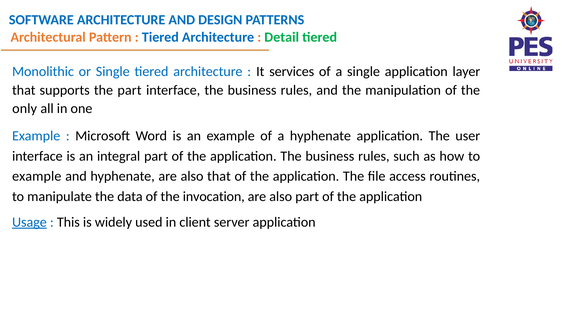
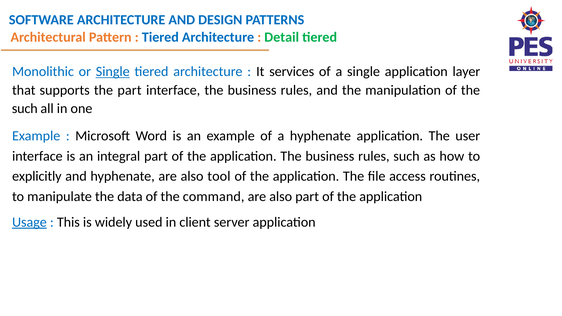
Single at (113, 72) underline: none -> present
only at (25, 109): only -> such
example at (37, 176): example -> explicitly
also that: that -> tool
invocation: invocation -> command
